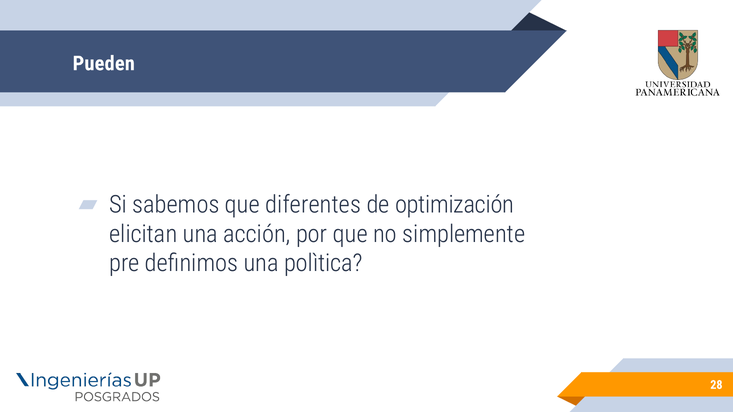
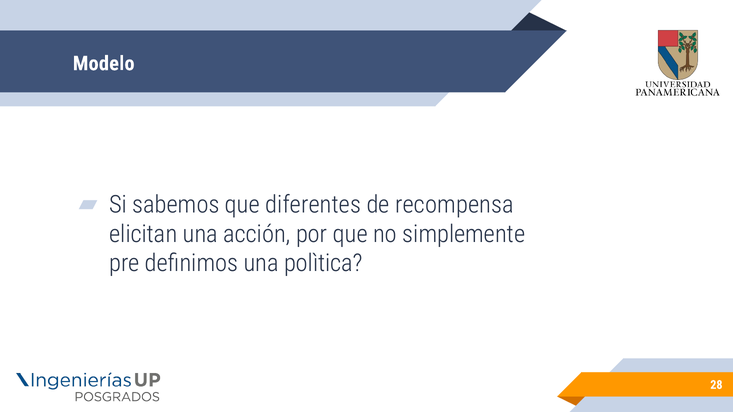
Pueden: Pueden -> Modelo
optimización: optimización -> recompensa
